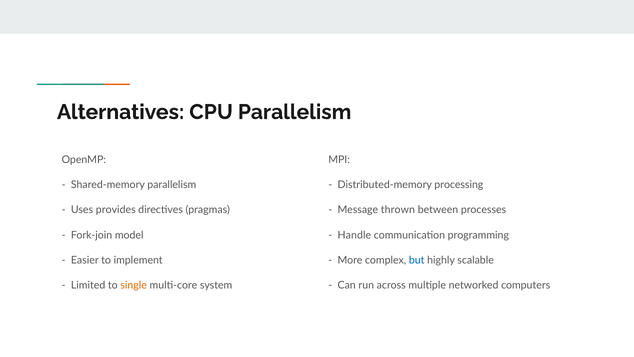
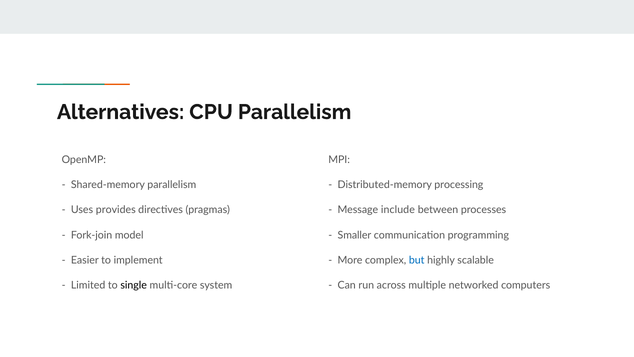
thrown: thrown -> include
Handle: Handle -> Smaller
single colour: orange -> black
